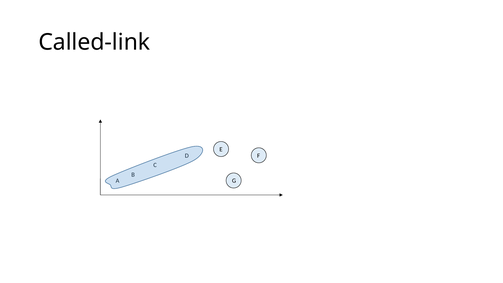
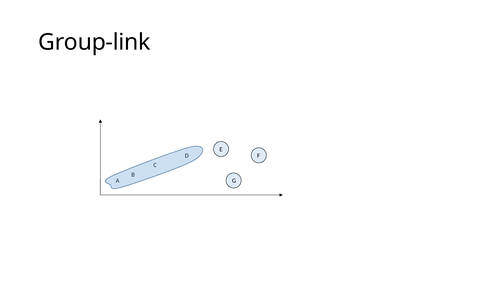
Called-link: Called-link -> Group-link
